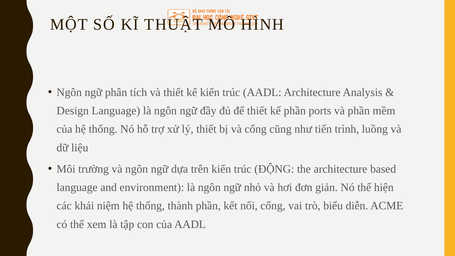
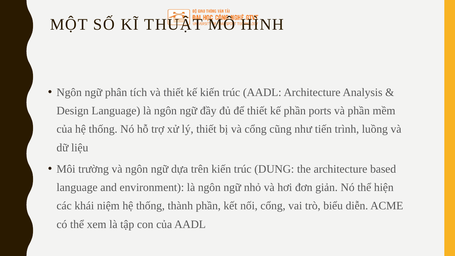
ĐỘNG: ĐỘNG -> DUNG
